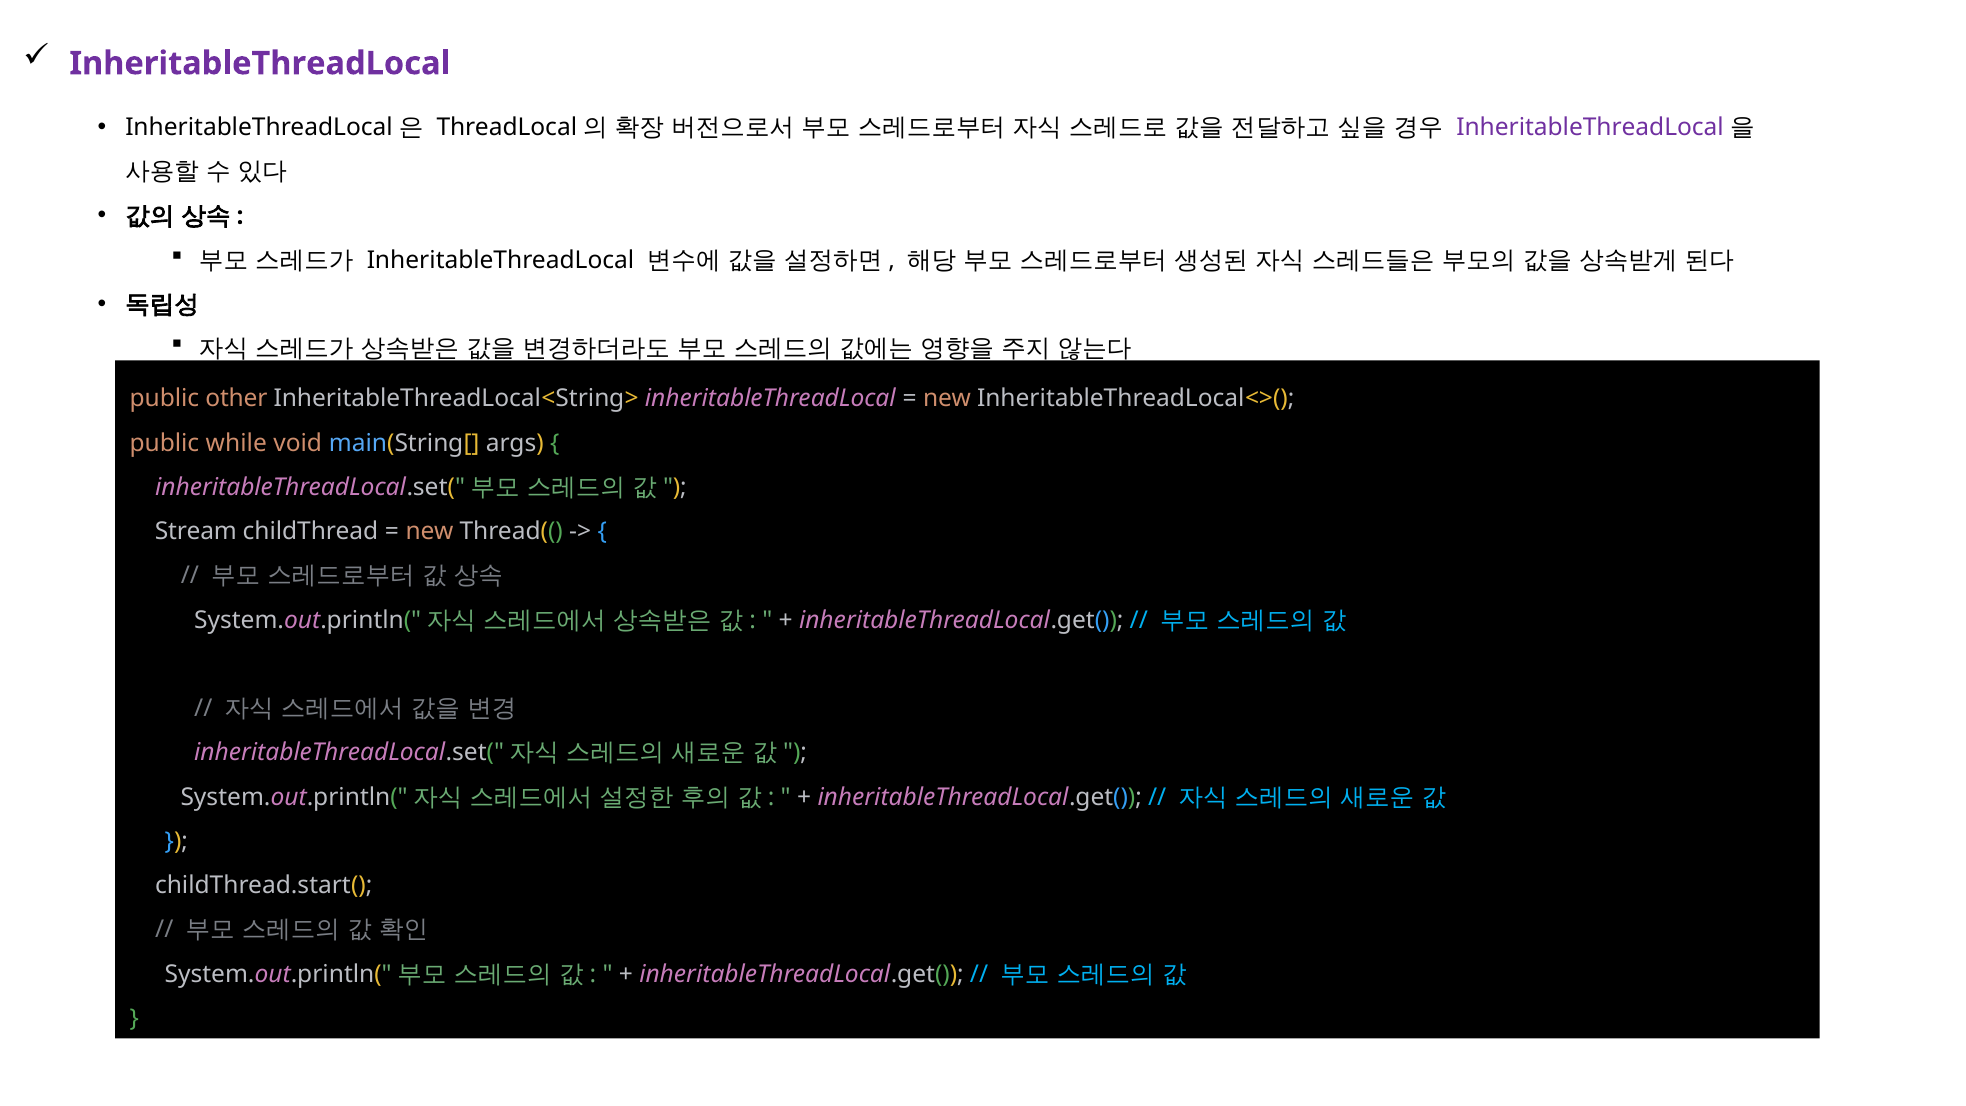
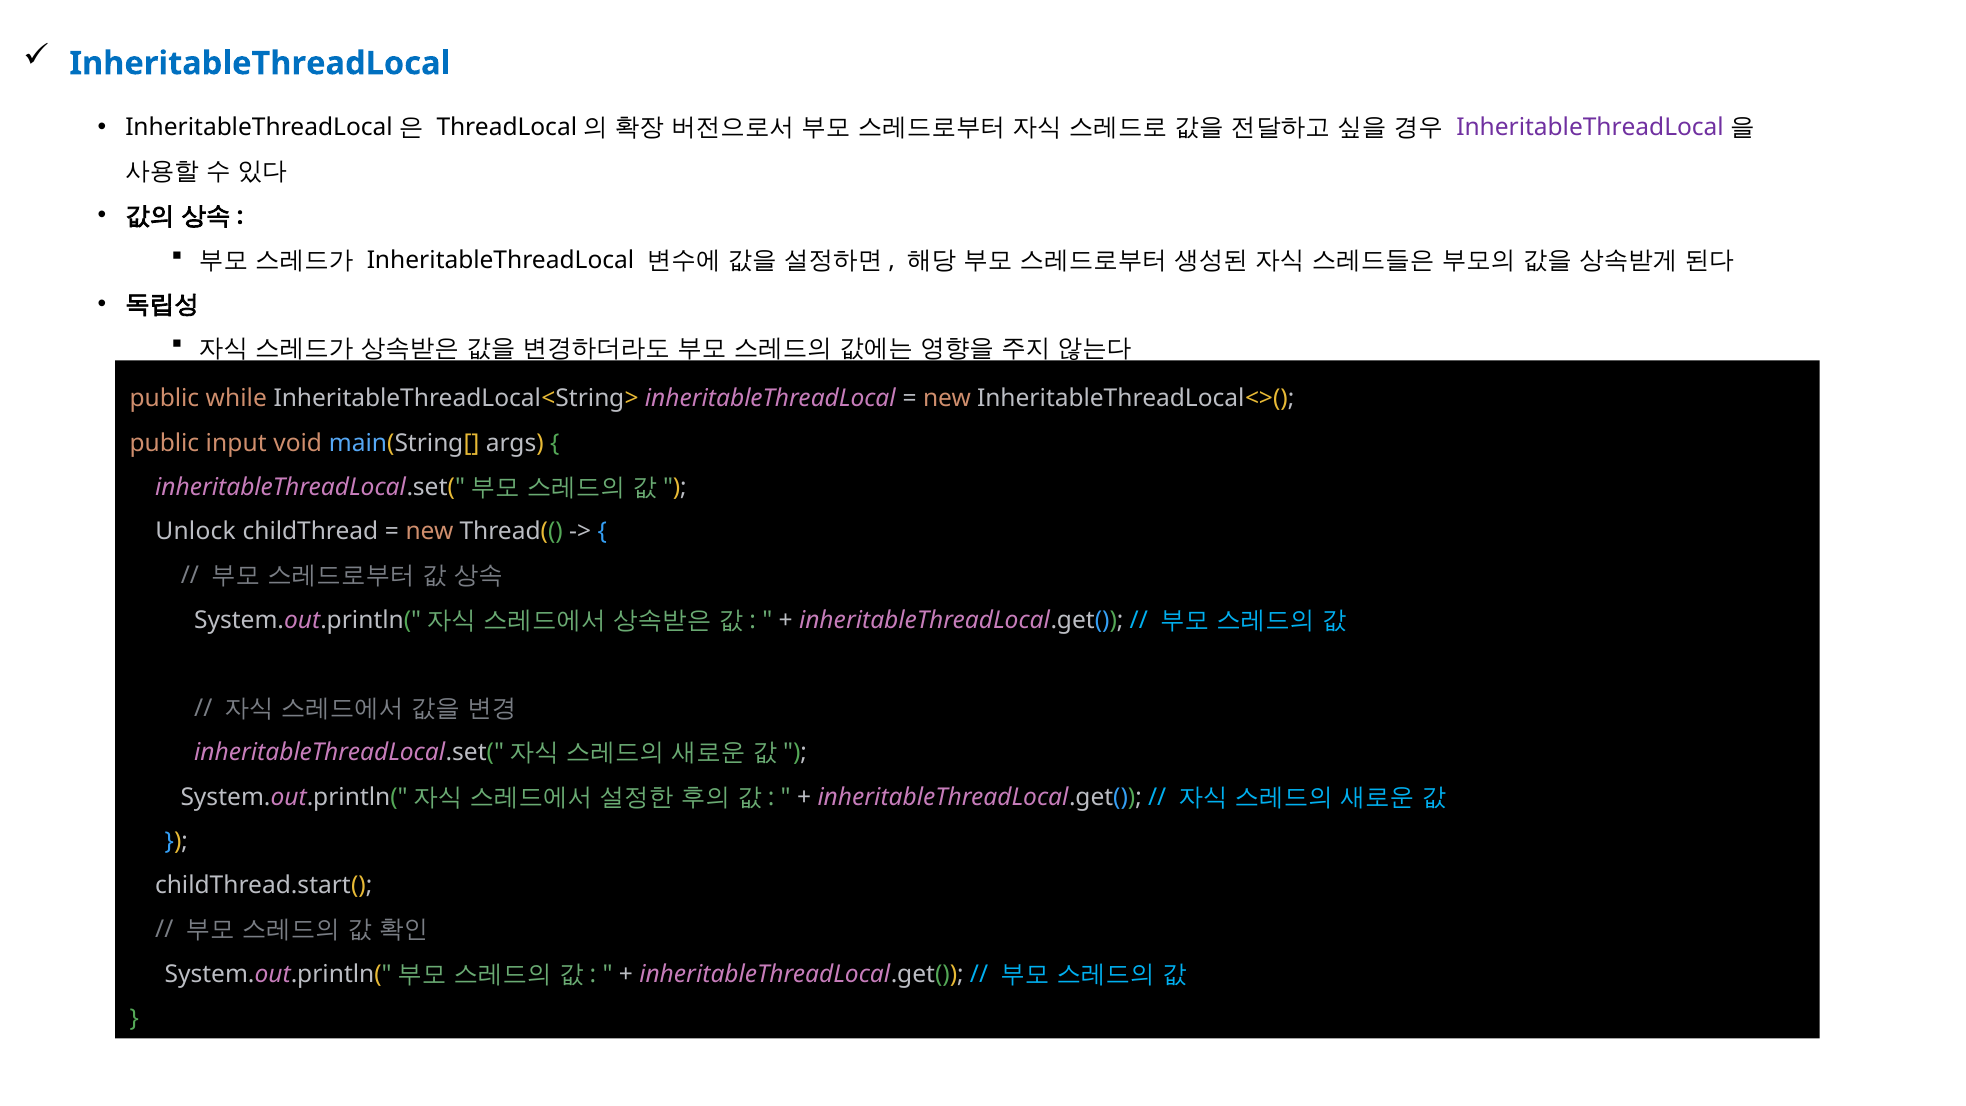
InheritableThreadLocal at (260, 63) colour: purple -> blue
other: other -> while
while: while -> input
Stream: Stream -> Unlock
